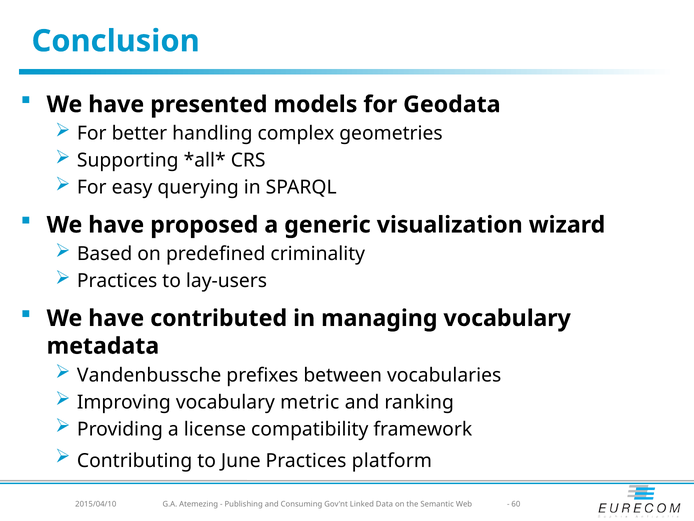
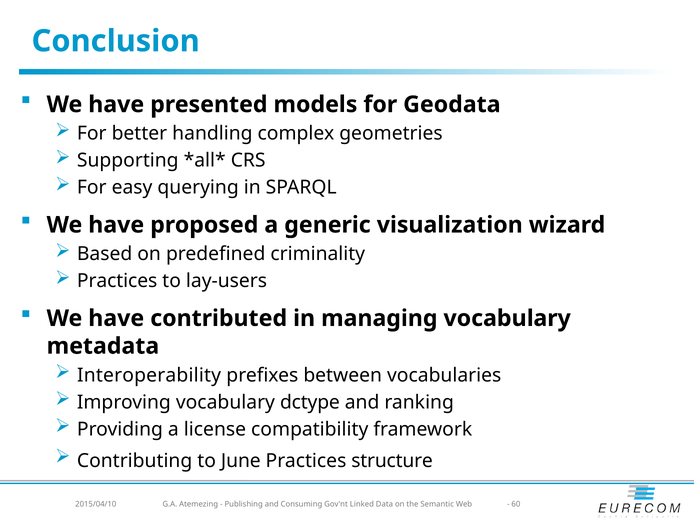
Vandenbussche: Vandenbussche -> Interoperability
metric: metric -> dctype
platform: platform -> structure
